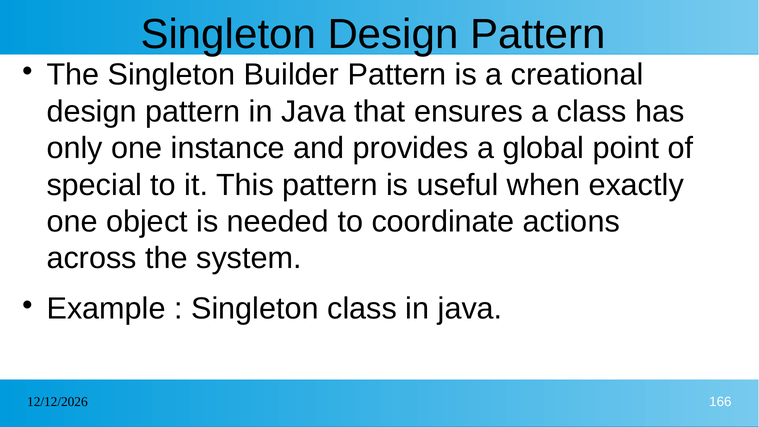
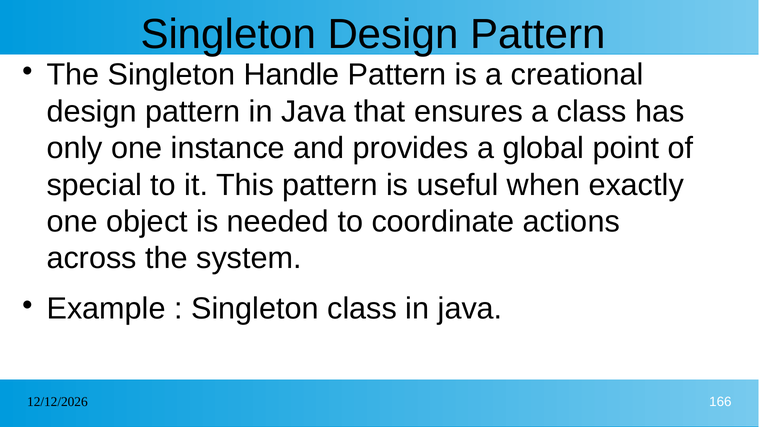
Builder: Builder -> Handle
